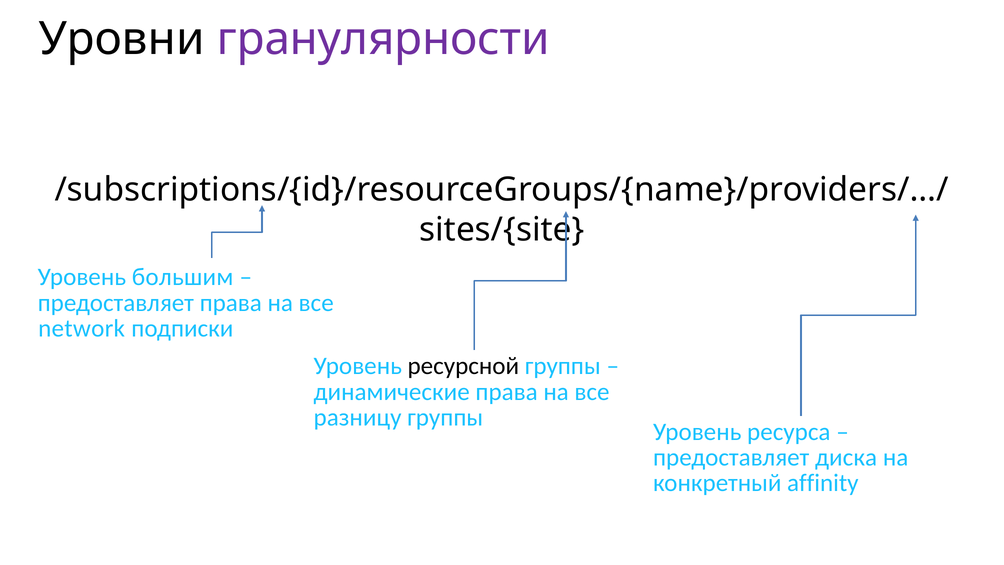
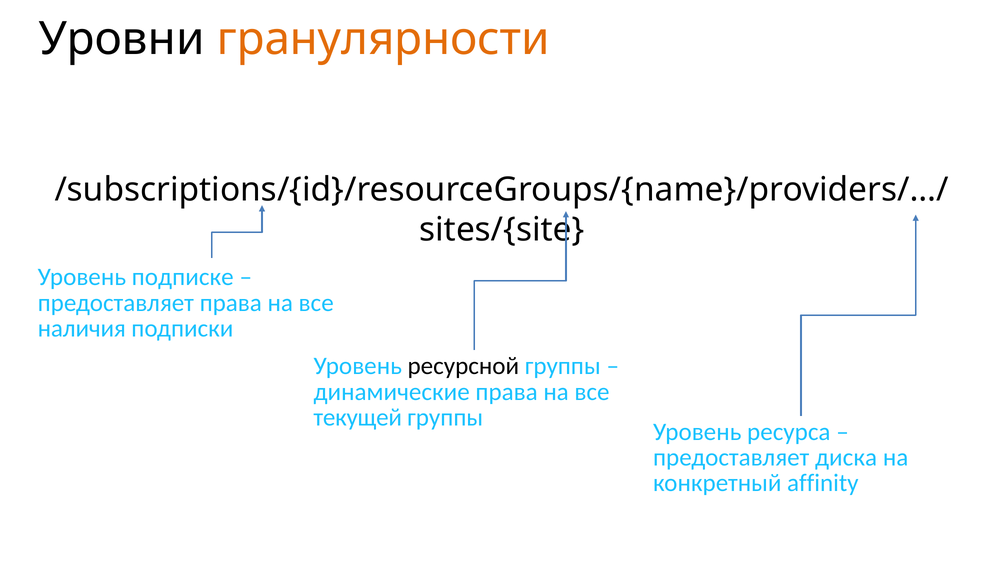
гранулярности colour: purple -> orange
большим: большим -> подписке
network: network -> наличия
разницу: разницу -> текущей
